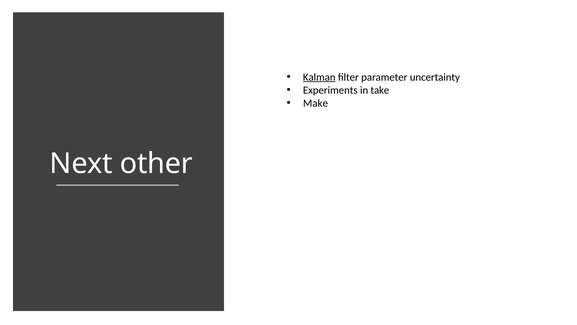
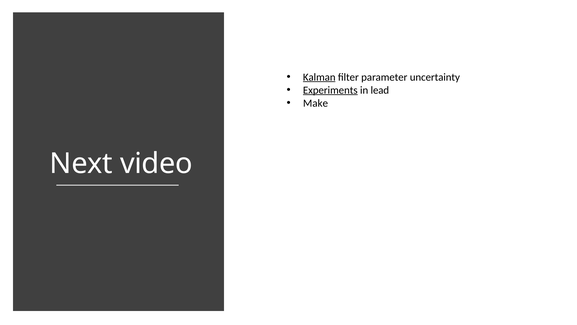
Experiments underline: none -> present
take: take -> lead
other: other -> video
